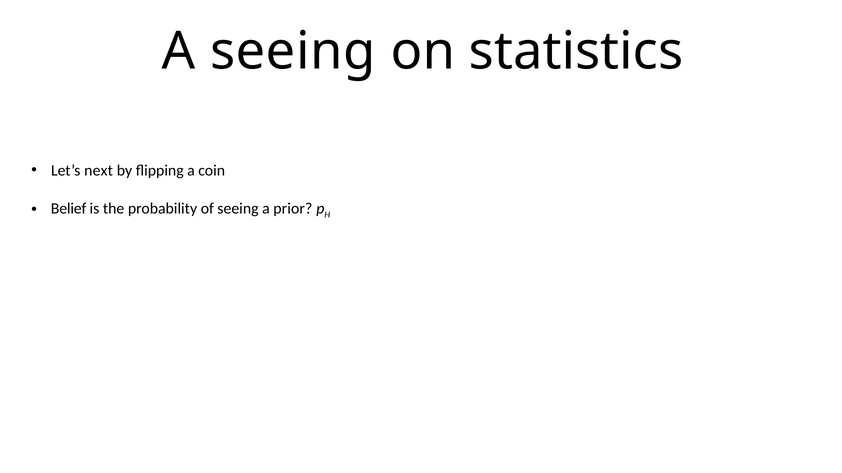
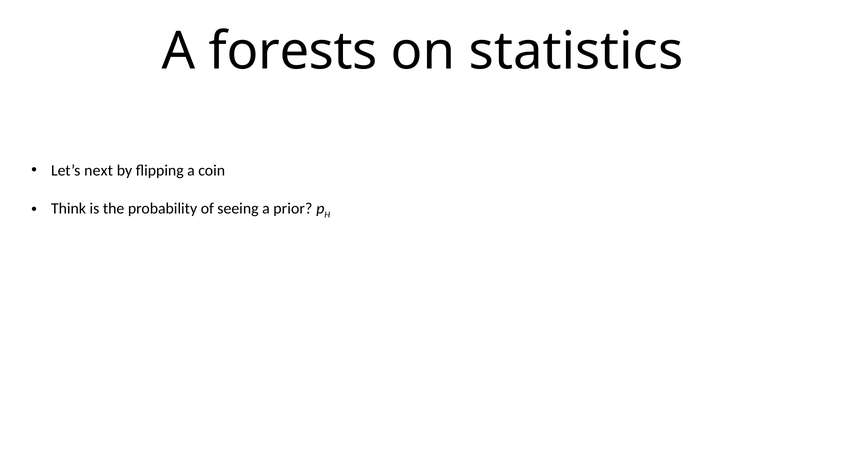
A seeing: seeing -> forests
Belief: Belief -> Think
